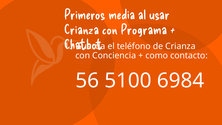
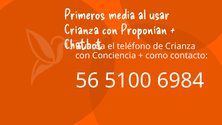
Programa: Programa -> Proponían
